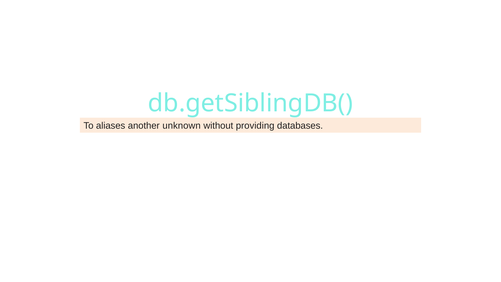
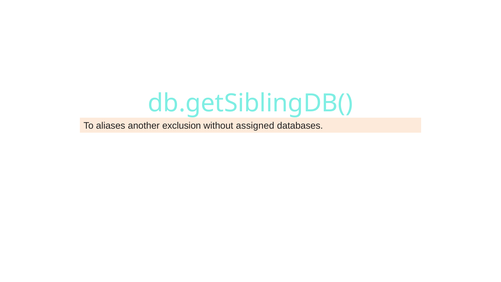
unknown: unknown -> exclusion
providing: providing -> assigned
